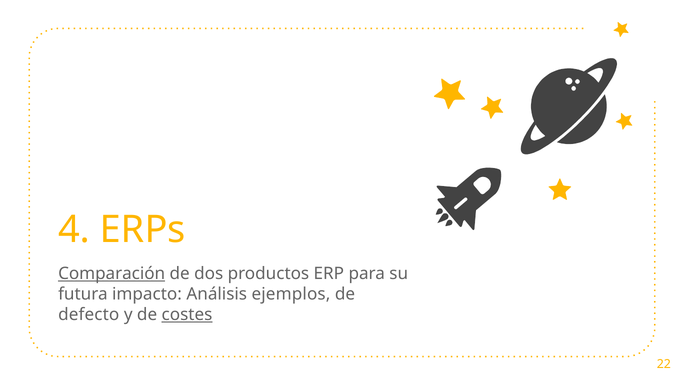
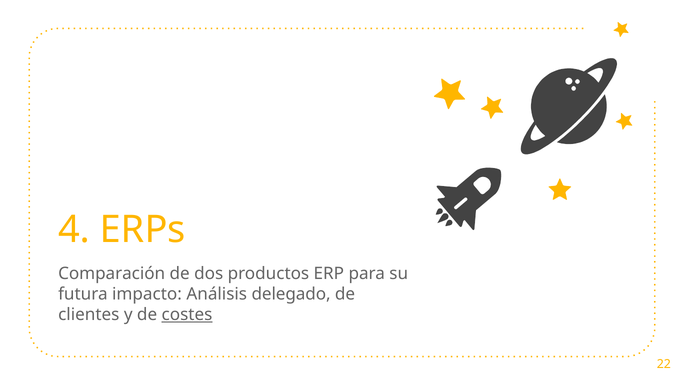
Comparación underline: present -> none
ejemplos: ejemplos -> delegado
defecto: defecto -> clientes
